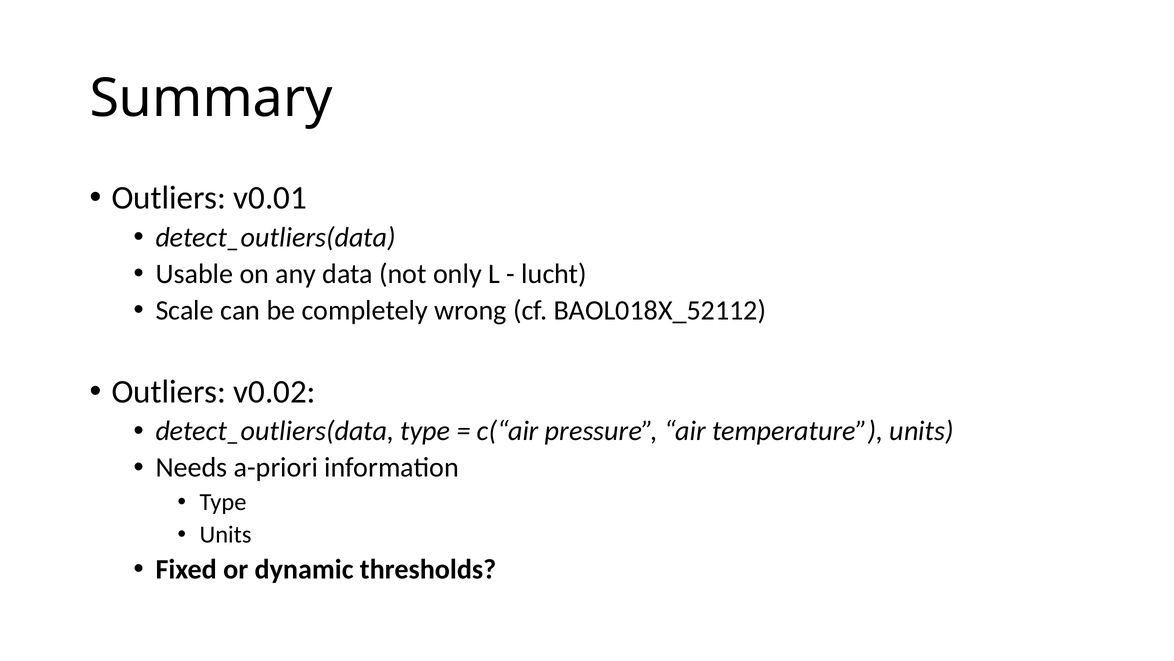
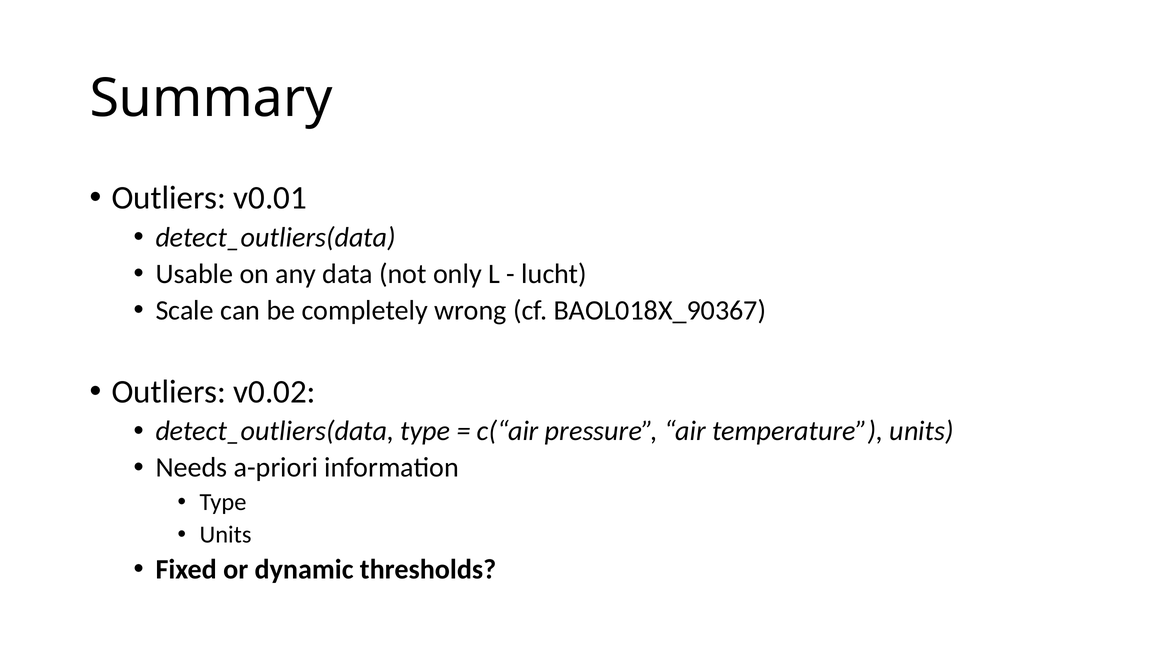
BAOL018X_52112: BAOL018X_52112 -> BAOL018X_90367
